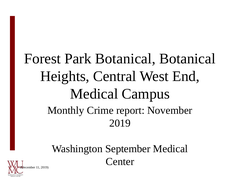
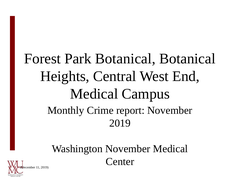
Washington September: September -> November
